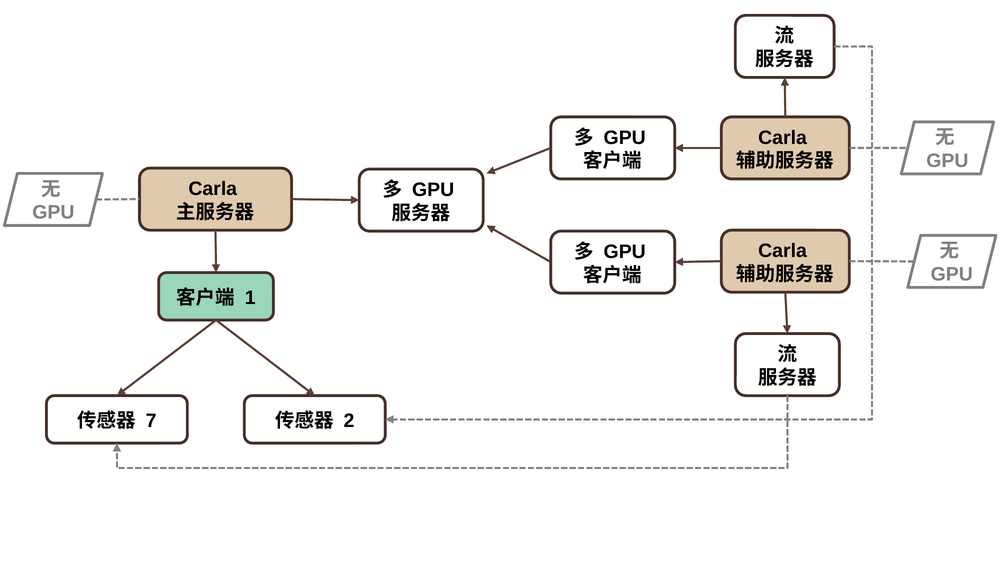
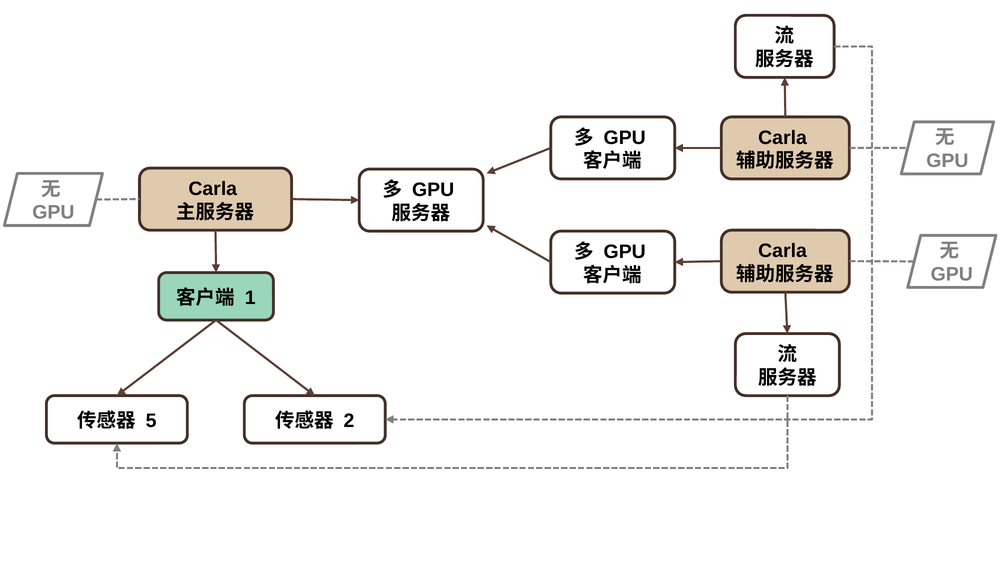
7: 7 -> 5
